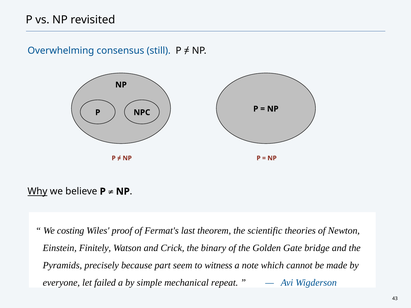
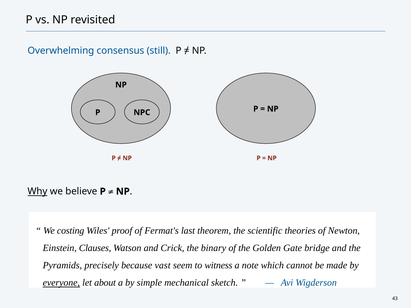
Finitely: Finitely -> Clauses
part: part -> vast
everyone underline: none -> present
failed: failed -> about
repeat: repeat -> sketch
